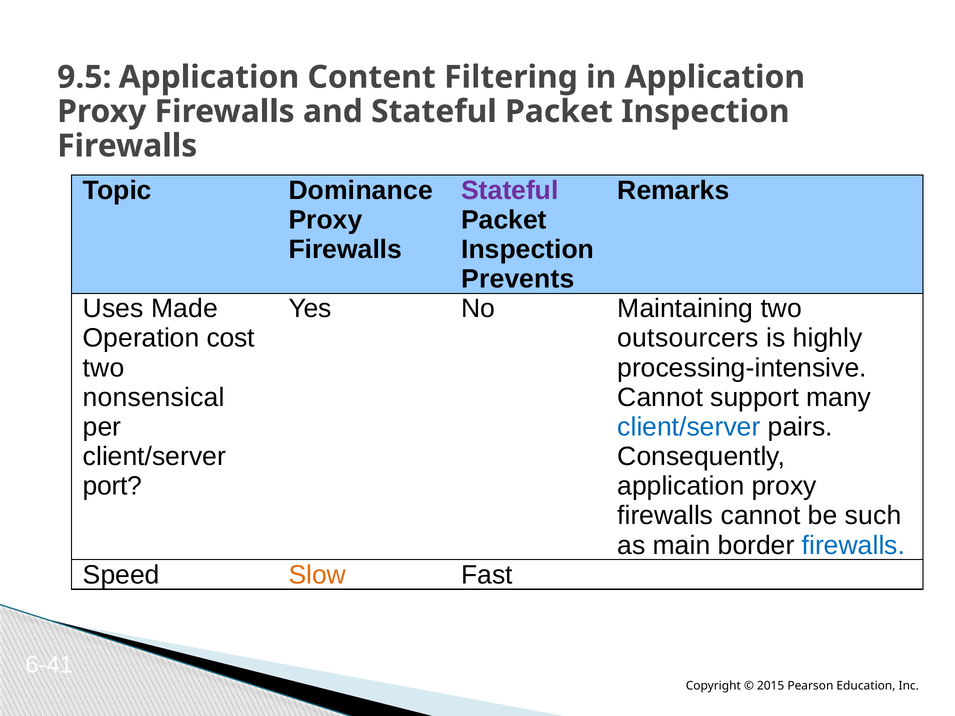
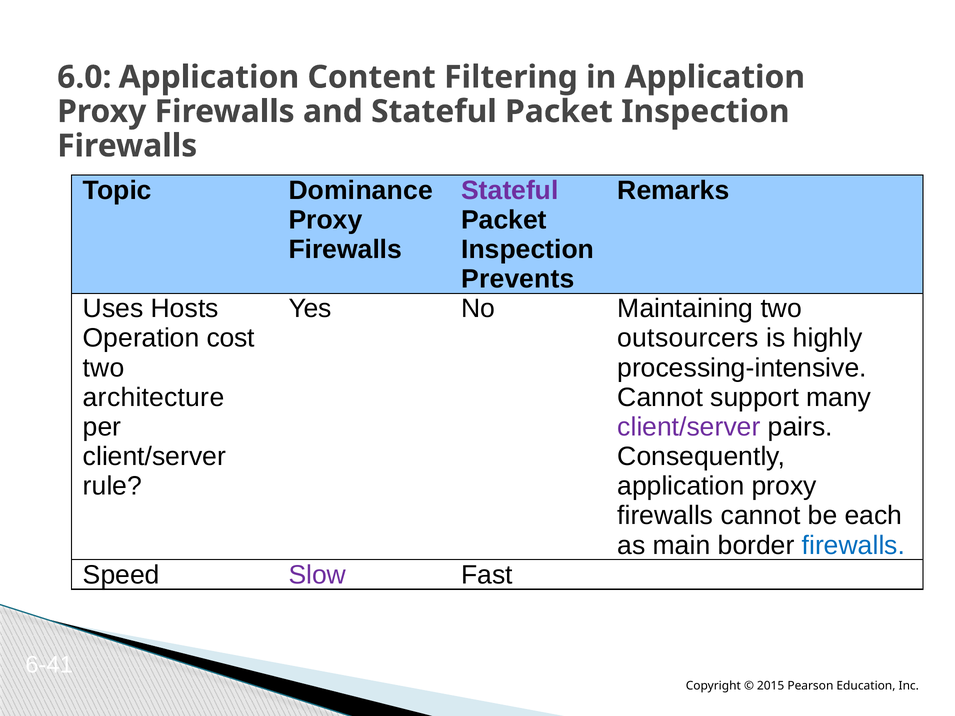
9.5: 9.5 -> 6.0
Made: Made -> Hosts
nonsensical: nonsensical -> architecture
client/server at (689, 427) colour: blue -> purple
port: port -> rule
such: such -> each
Slow colour: orange -> purple
